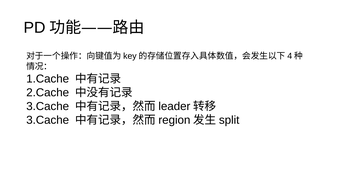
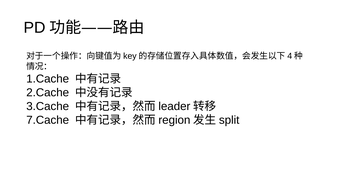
3.Cache at (48, 120): 3.Cache -> 7.Cache
